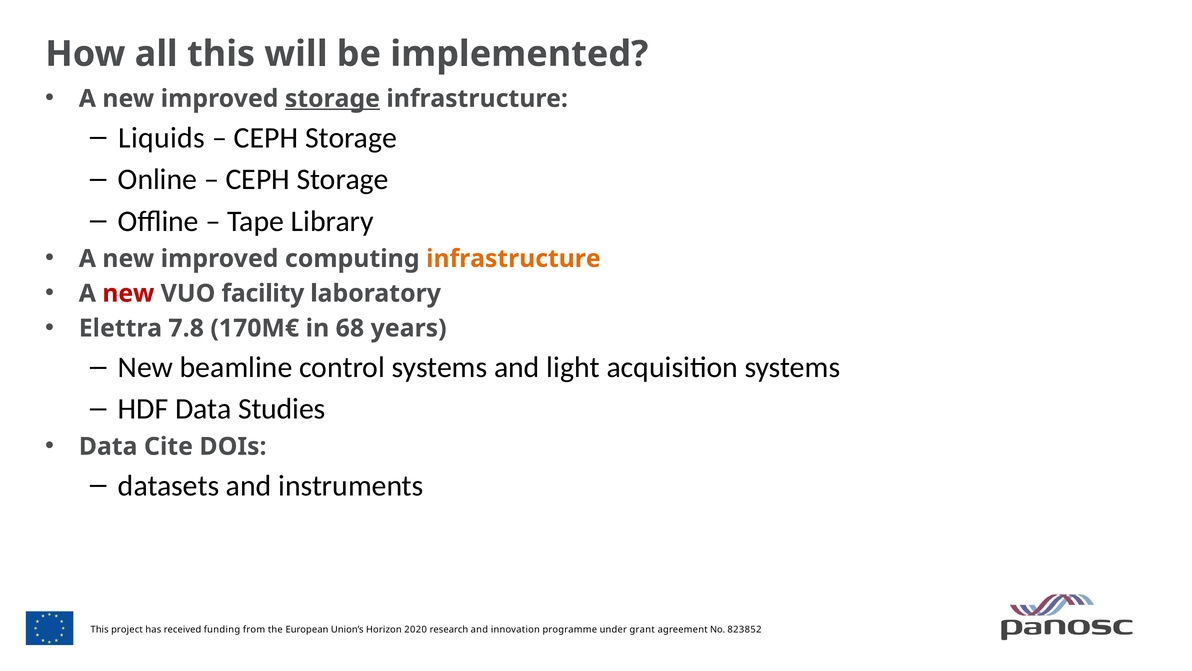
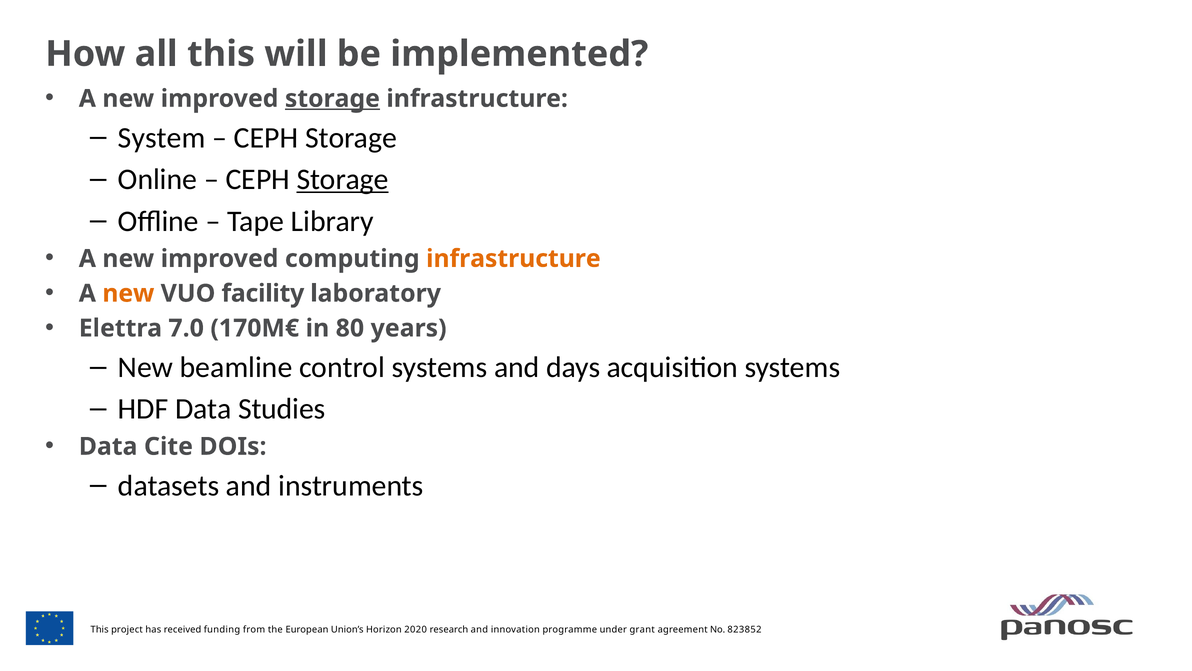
Liquids: Liquids -> System
Storage at (343, 179) underline: none -> present
new at (128, 293) colour: red -> orange
7.8: 7.8 -> 7.0
68: 68 -> 80
light: light -> days
